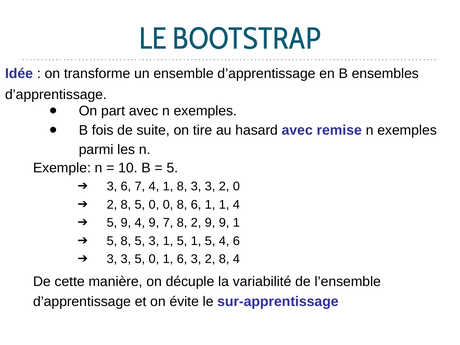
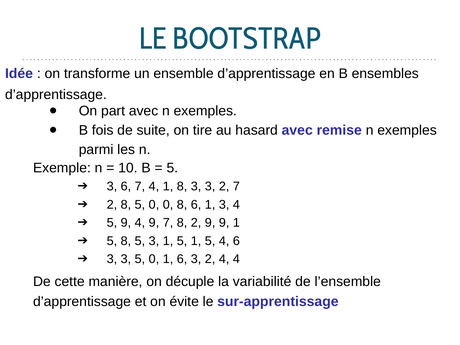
2 0: 0 -> 7
1 1: 1 -> 3
3 2 8: 8 -> 4
